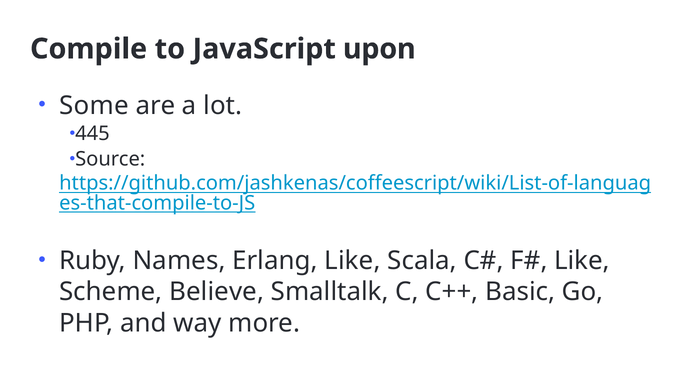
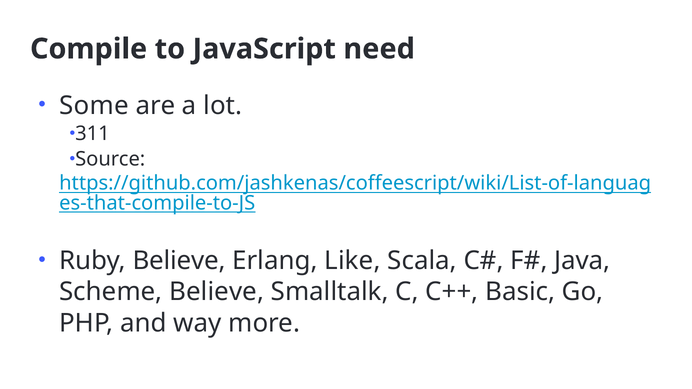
upon: upon -> need
445: 445 -> 311
Ruby Names: Names -> Believe
Like at (582, 261): Like -> Java
